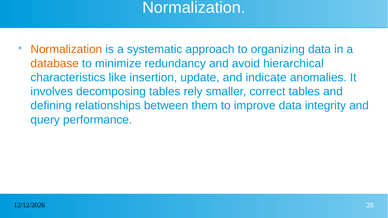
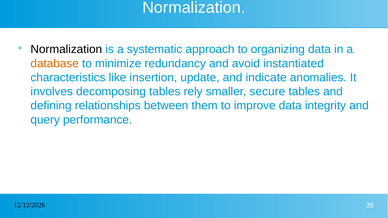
Normalization at (66, 49) colour: orange -> black
hierarchical: hierarchical -> instantiated
correct: correct -> secure
